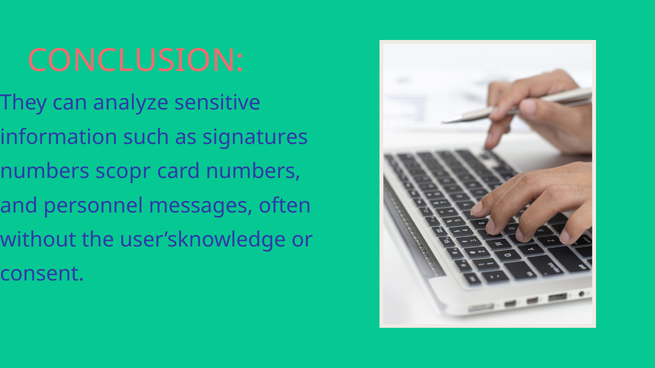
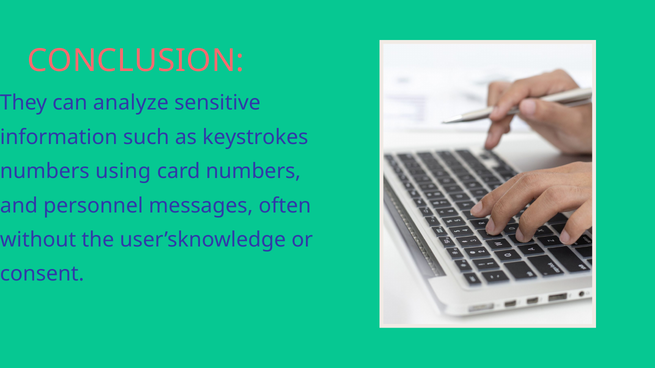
signatures: signatures -> keystrokes
scopr: scopr -> using
